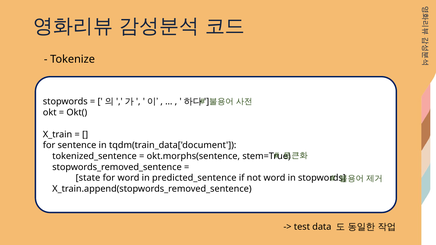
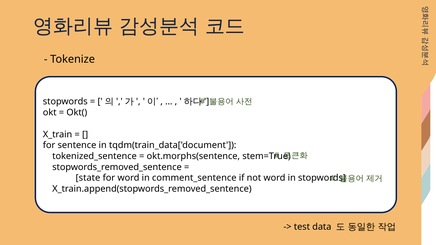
predicted_sentence: predicted_sentence -> comment_sentence
